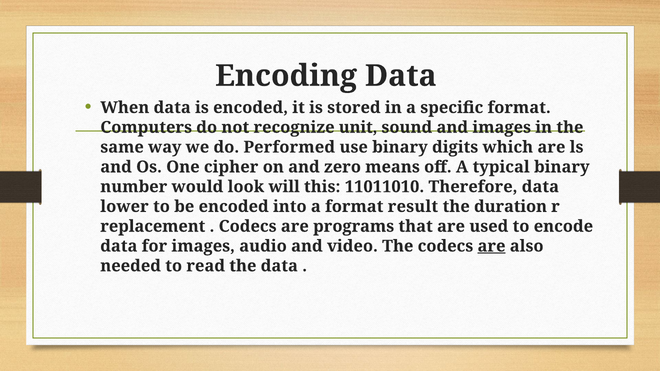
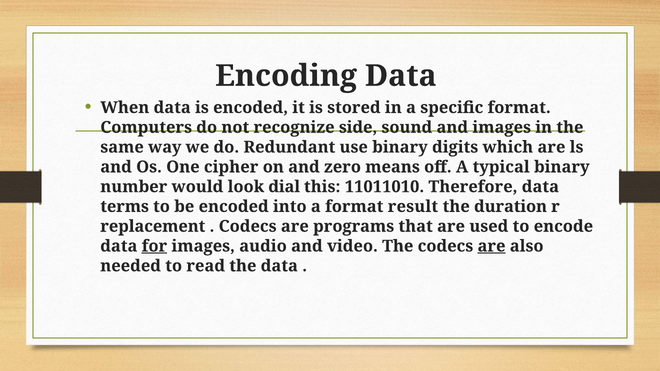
unit: unit -> side
Performed: Performed -> Redundant
will: will -> dial
lower: lower -> terms
for underline: none -> present
